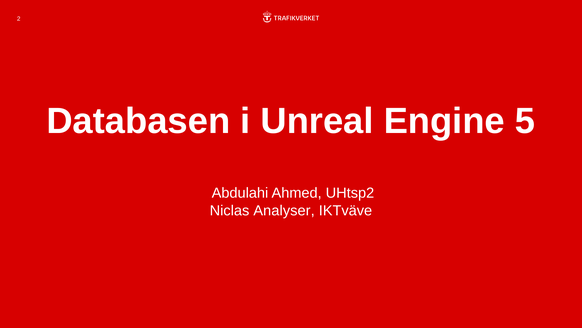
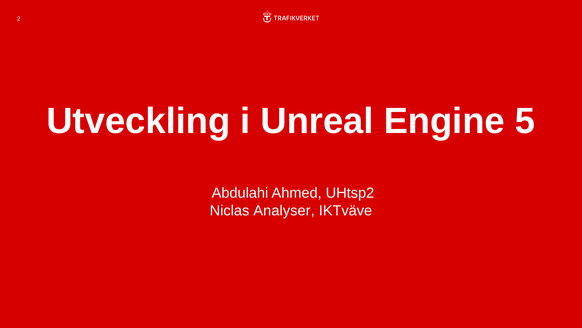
Databasen: Databasen -> Utveckling
